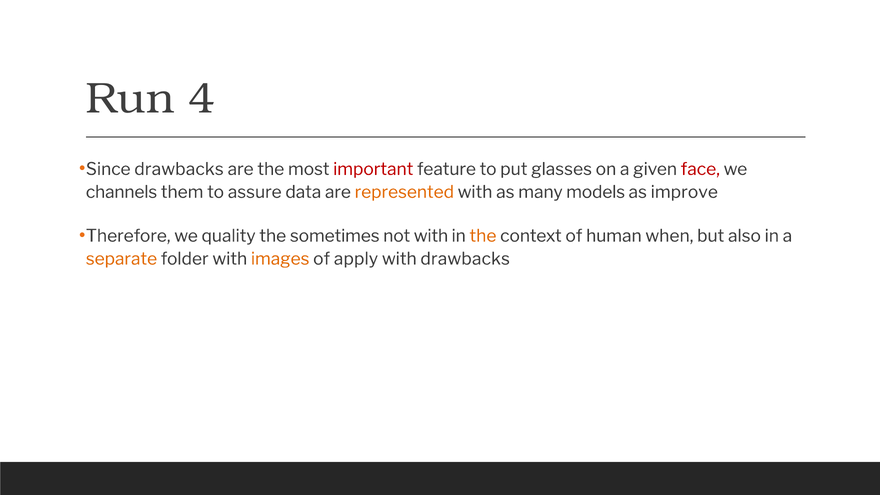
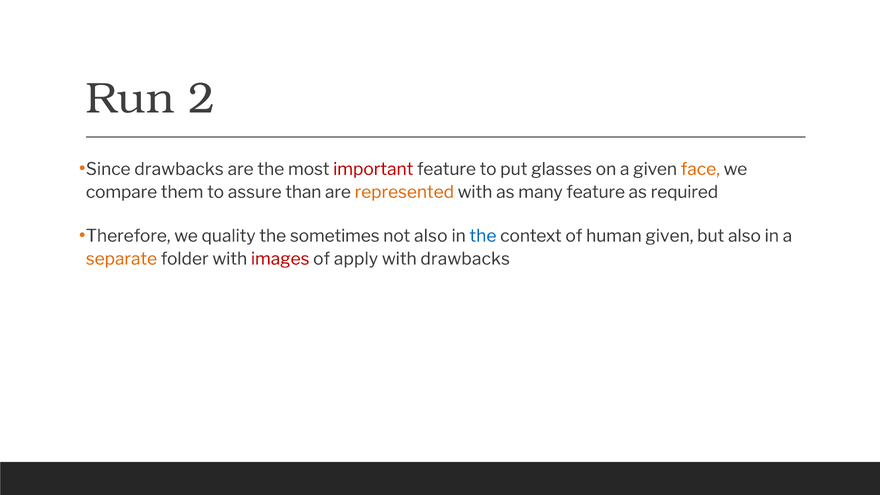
4: 4 -> 2
face colour: red -> orange
channels: channels -> compare
data: data -> than
many models: models -> feature
improve: improve -> required
not with: with -> also
the at (483, 236) colour: orange -> blue
human when: when -> given
images colour: orange -> red
